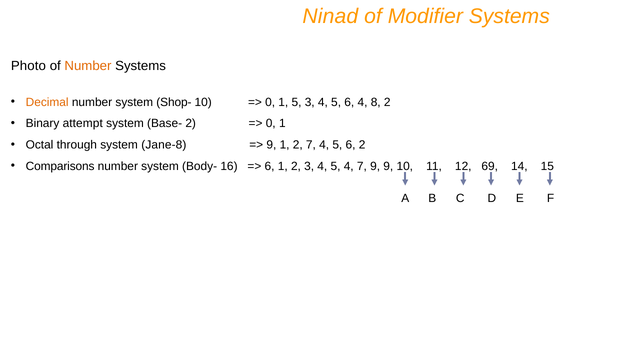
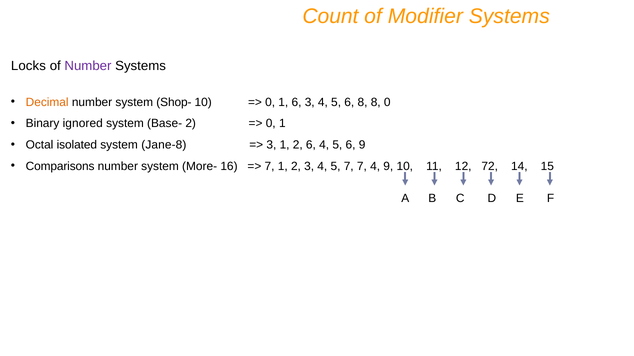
Ninad: Ninad -> Count
Photo: Photo -> Locks
Number at (88, 66) colour: orange -> purple
1 5: 5 -> 6
6 4: 4 -> 8
8 2: 2 -> 0
attempt: attempt -> ignored
through: through -> isolated
9 at (271, 145): 9 -> 3
2 7: 7 -> 6
6 2: 2 -> 9
Body-: Body- -> More-
6 at (270, 166): 6 -> 7
5 4: 4 -> 7
7 9: 9 -> 4
69: 69 -> 72
